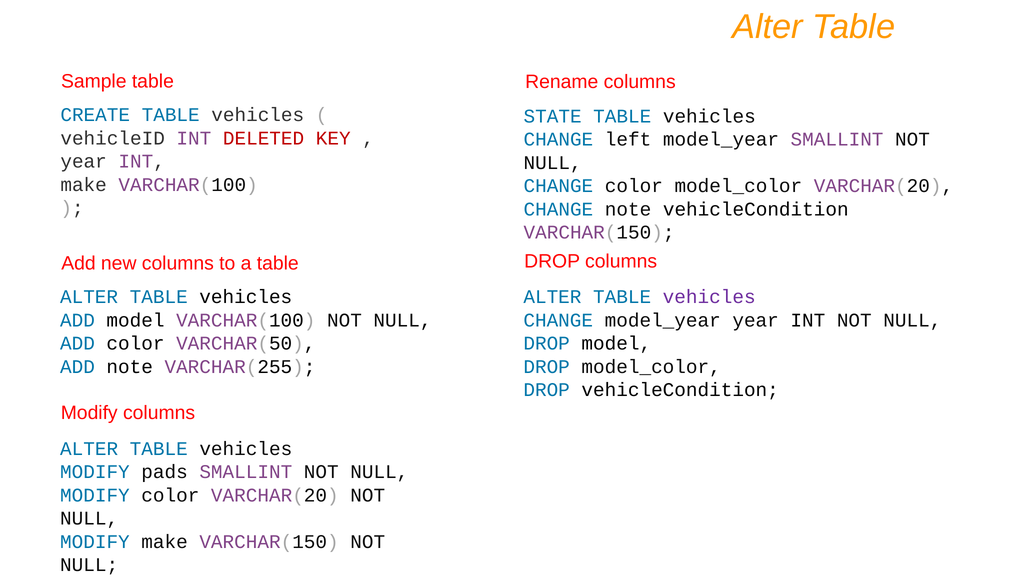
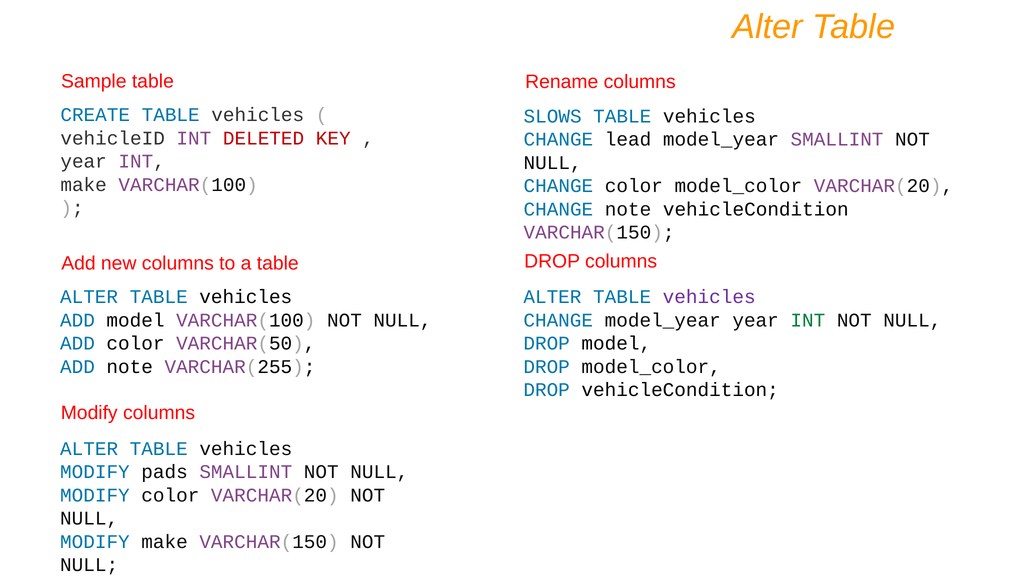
STATE: STATE -> SLOWS
left: left -> lead
INT at (808, 320) colour: black -> green
